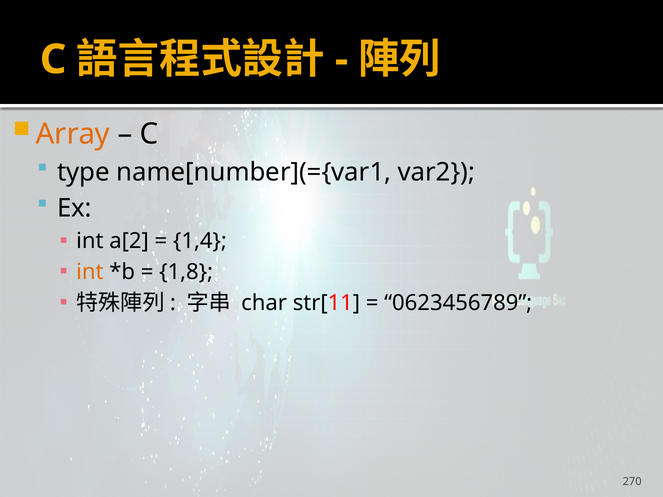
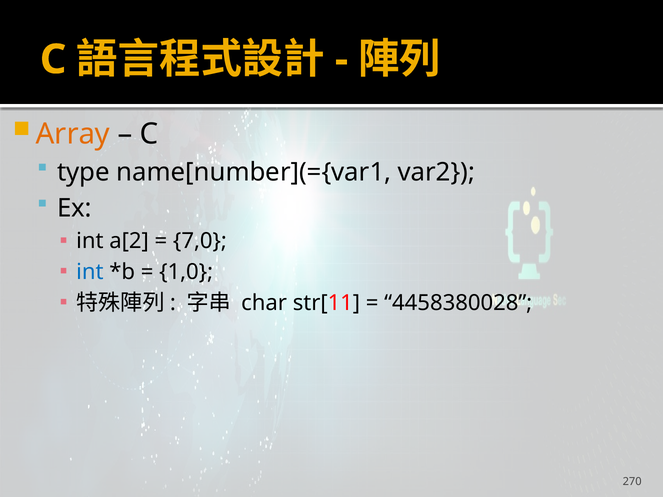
1,4: 1,4 -> 7,0
int at (90, 272) colour: orange -> blue
1,8: 1,8 -> 1,0
0623456789: 0623456789 -> 4458380028
